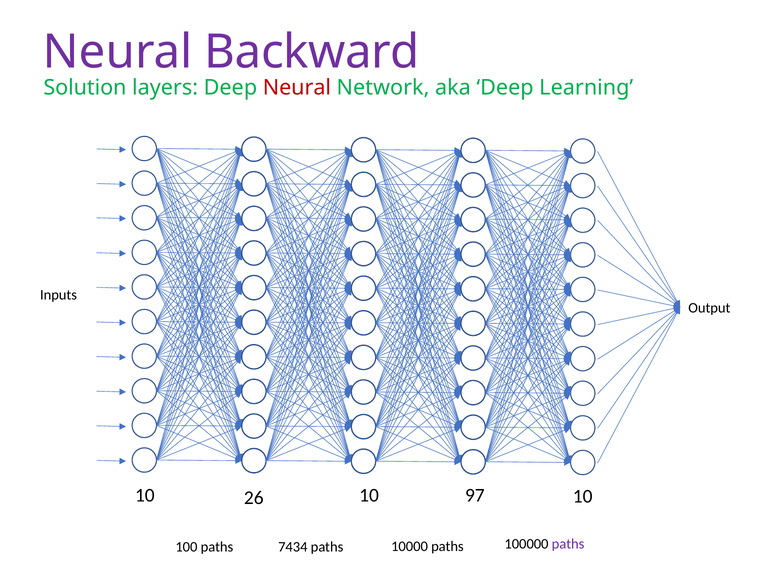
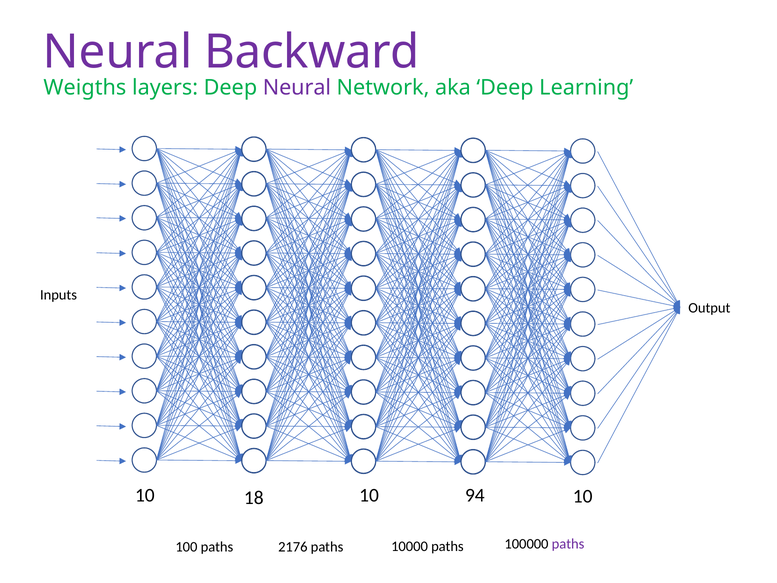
Solution: Solution -> Weigths
Neural at (297, 88) colour: red -> purple
26: 26 -> 18
97: 97 -> 94
7434: 7434 -> 2176
